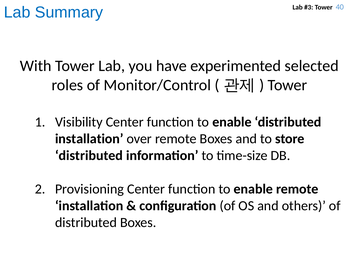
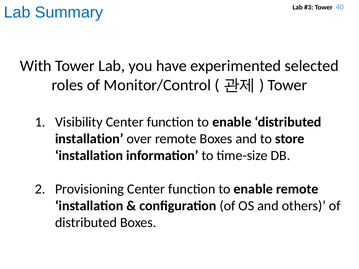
distributed at (89, 156): distributed -> installation
